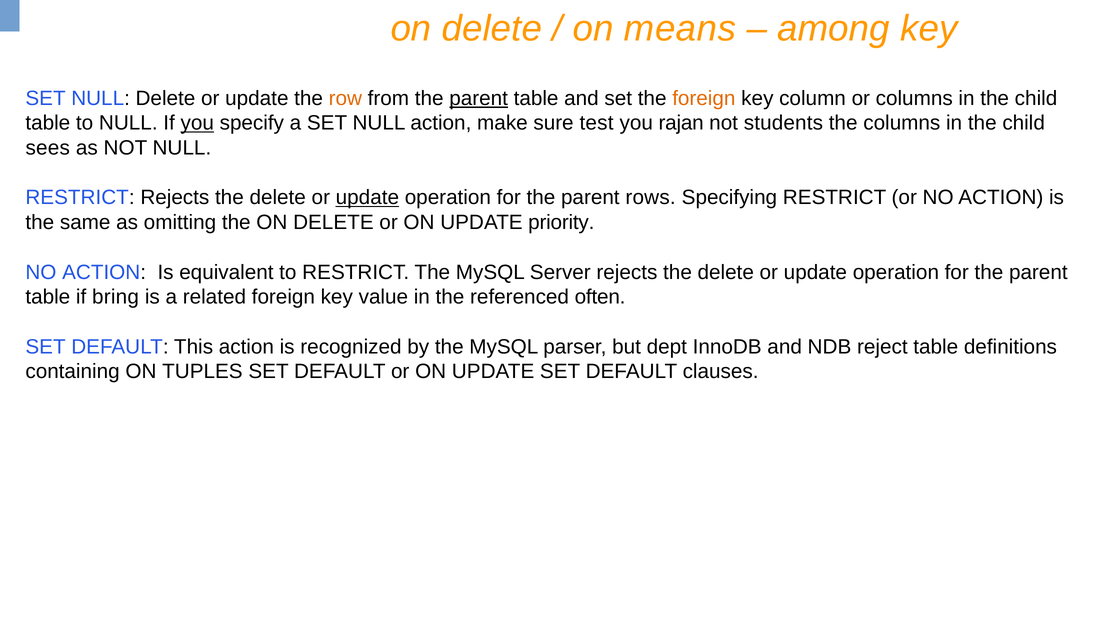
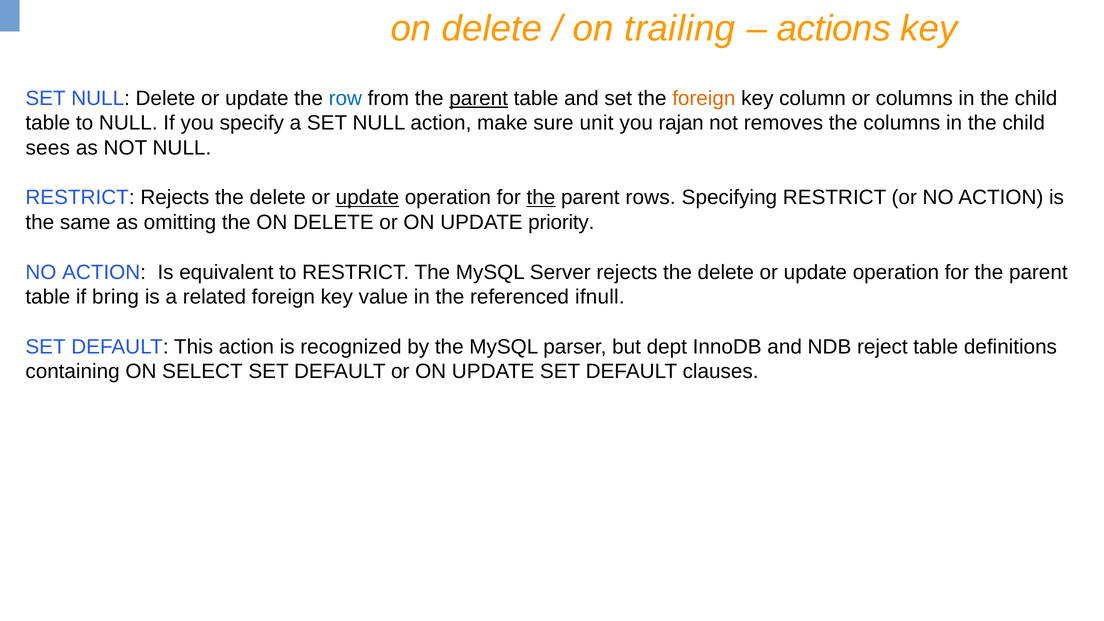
means: means -> trailing
among: among -> actions
row colour: orange -> blue
you at (197, 123) underline: present -> none
test: test -> unit
students: students -> removes
the at (541, 198) underline: none -> present
often: often -> ifnull
TUPLES: TUPLES -> SELECT
